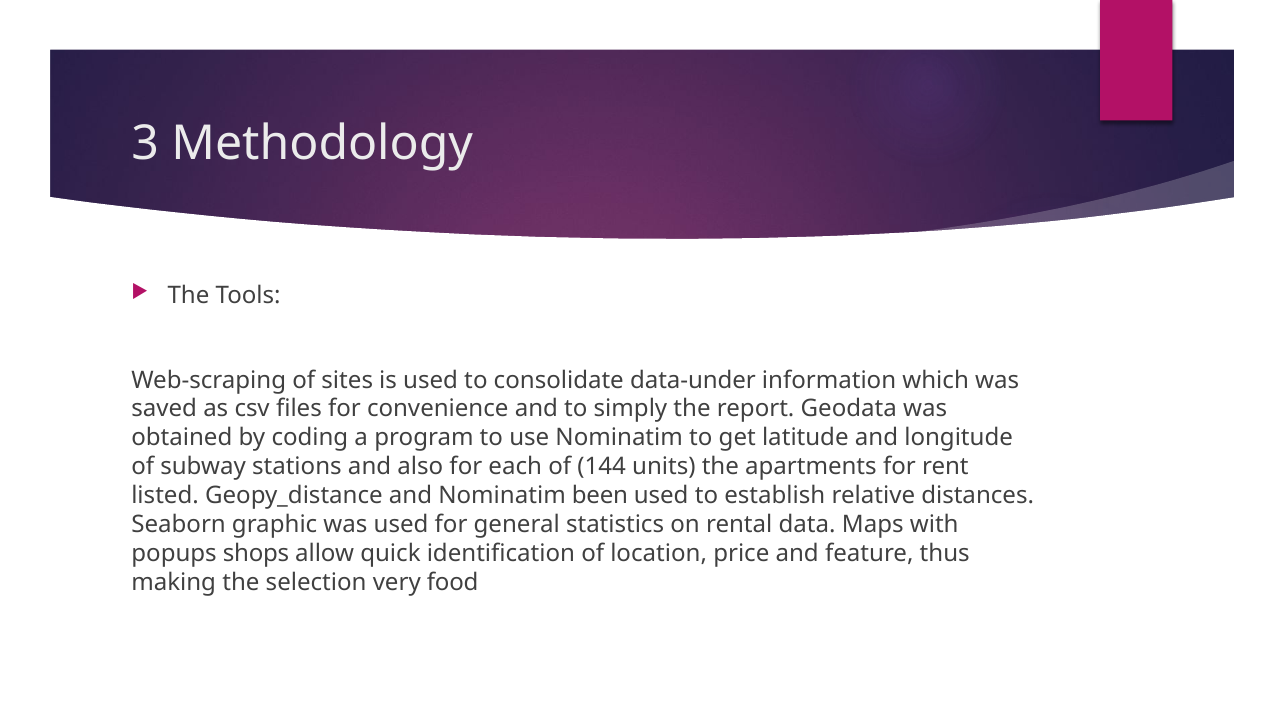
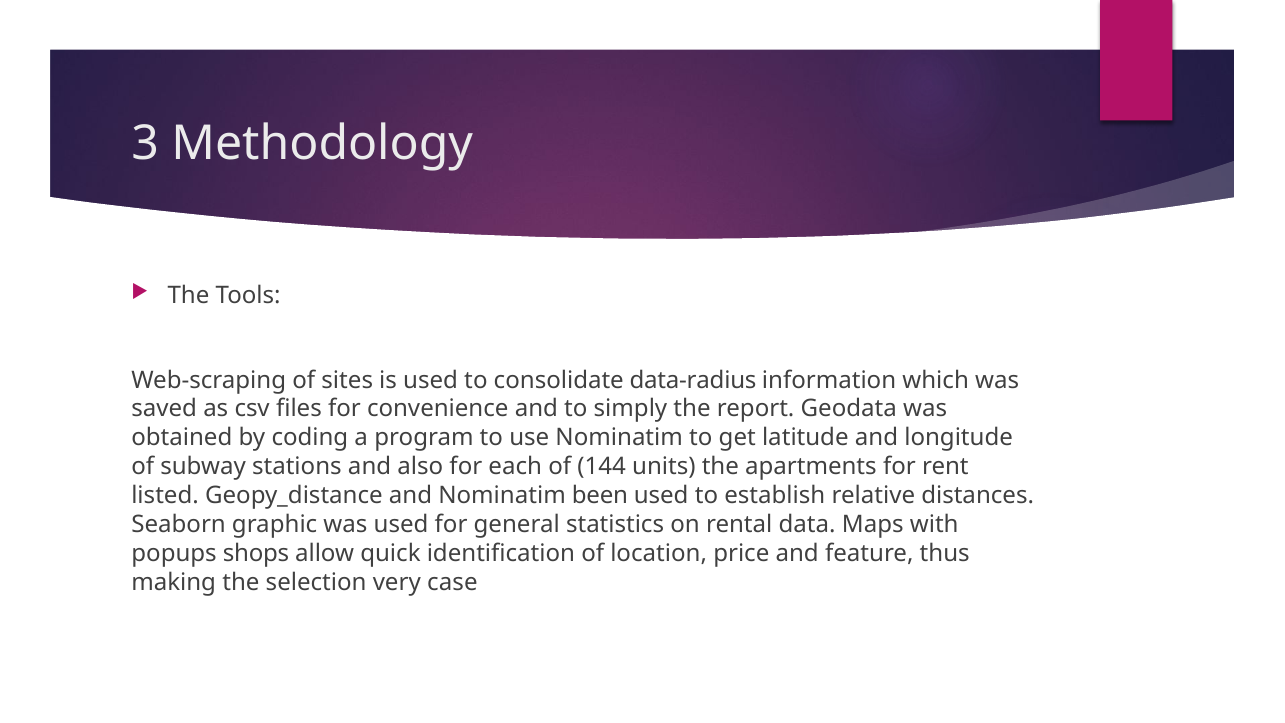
data-under: data-under -> data-radius
food: food -> case
